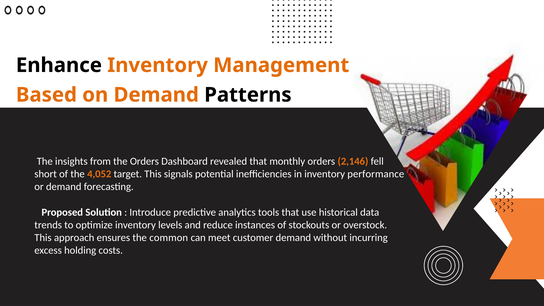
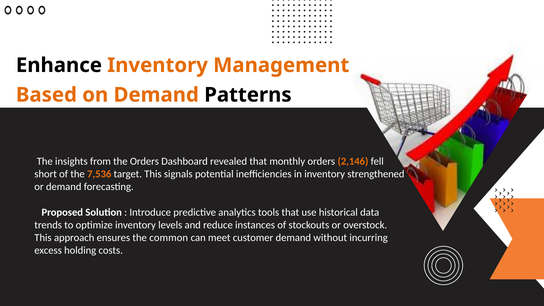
4,052: 4,052 -> 7,536
performance: performance -> strengthened
